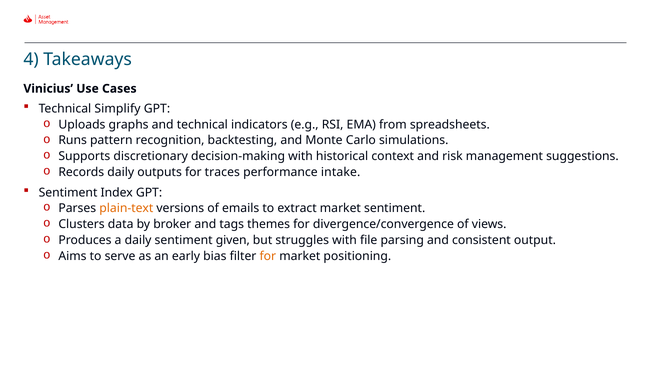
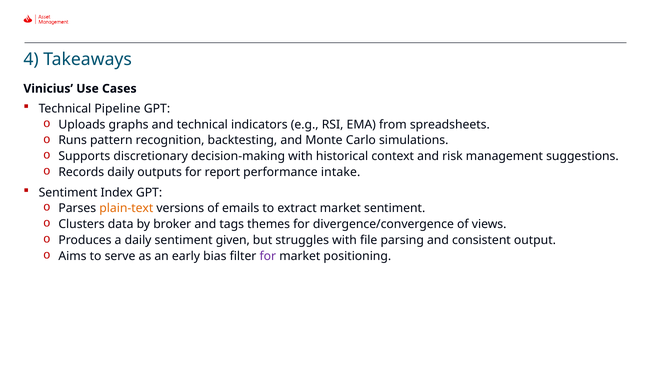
Simplify: Simplify -> Pipeline
traces: traces -> report
for at (268, 256) colour: orange -> purple
